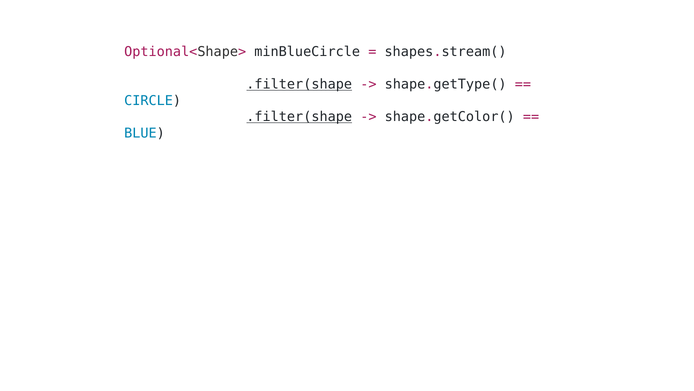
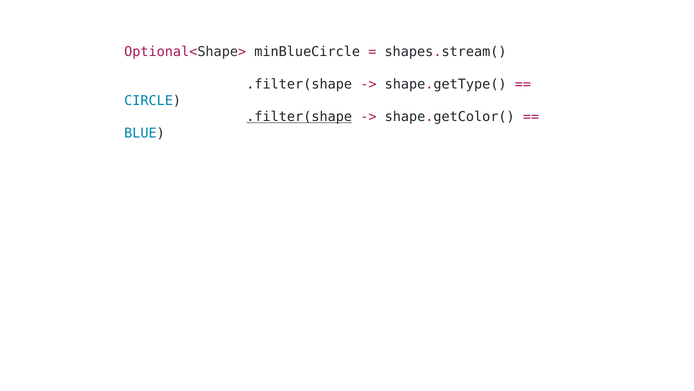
.filter(shape at (299, 84) underline: present -> none
